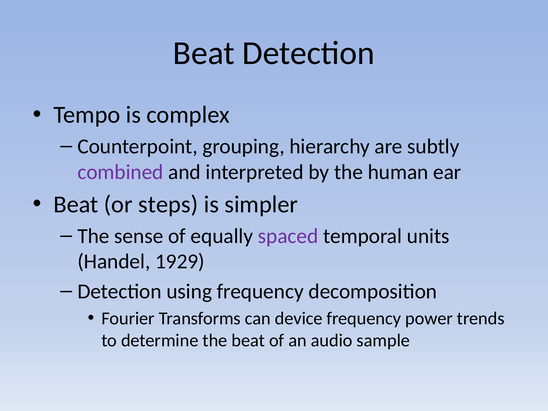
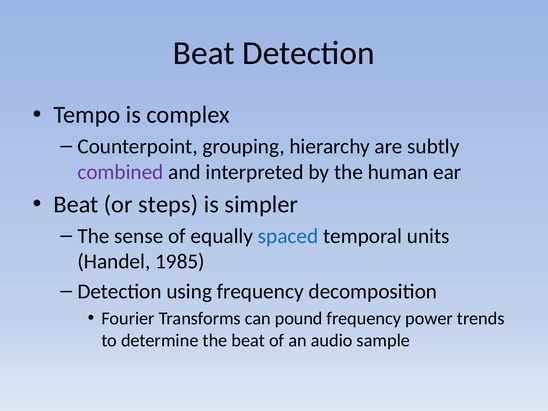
spaced colour: purple -> blue
1929: 1929 -> 1985
device: device -> pound
